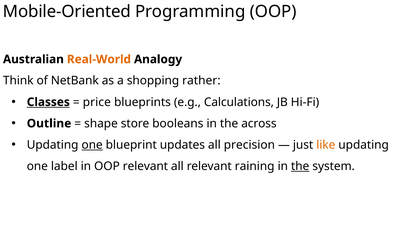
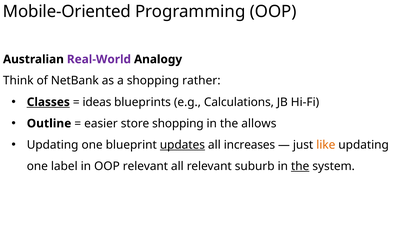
Real-World colour: orange -> purple
price: price -> ideas
shape: shape -> easier
store booleans: booleans -> shopping
across: across -> allows
one at (92, 144) underline: present -> none
updates underline: none -> present
precision: precision -> increases
raining: raining -> suburb
